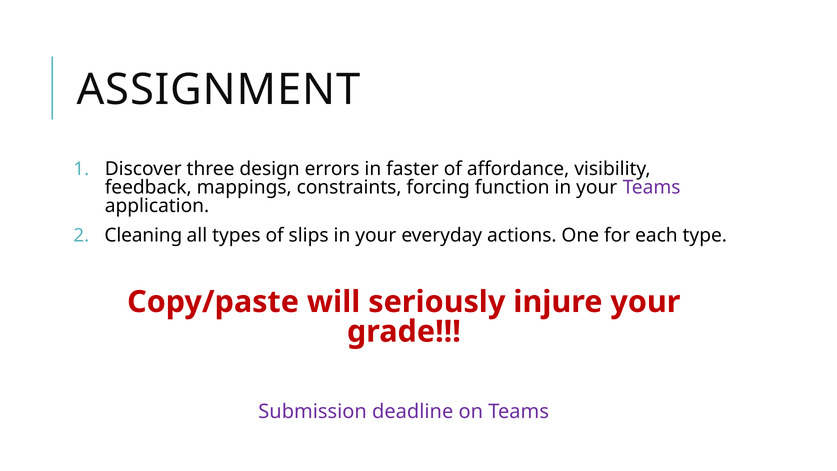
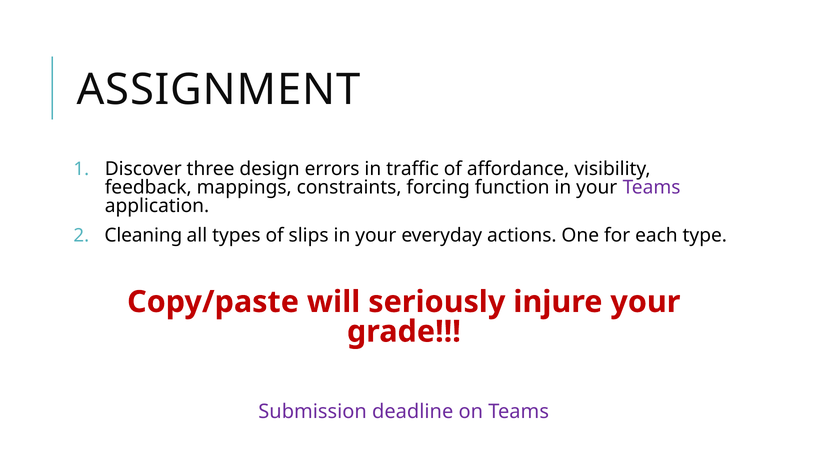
faster: faster -> traffic
